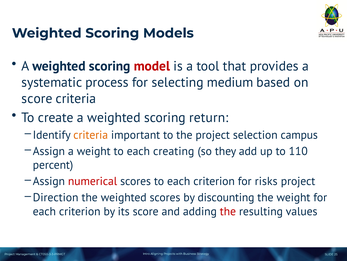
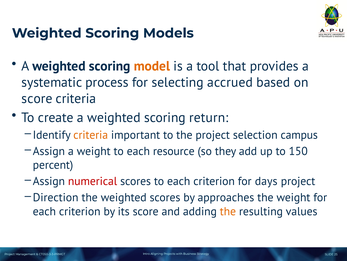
model colour: red -> orange
medium: medium -> accrued
creating: creating -> resource
110: 110 -> 150
risks: risks -> days
discounting: discounting -> approaches
the at (228, 211) colour: red -> orange
